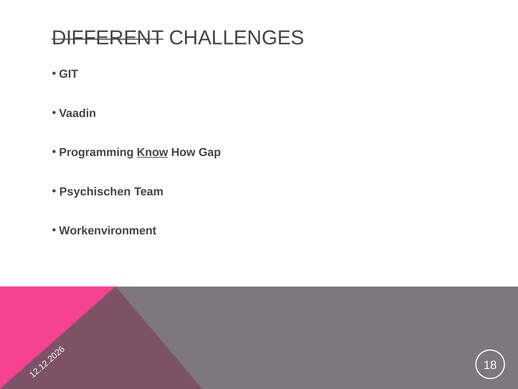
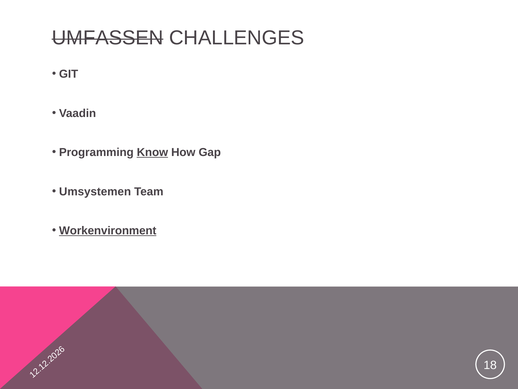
DIFFERENT: DIFFERENT -> UMFASSEN
Psychischen: Psychischen -> Umsystemen
Workenvironment underline: none -> present
